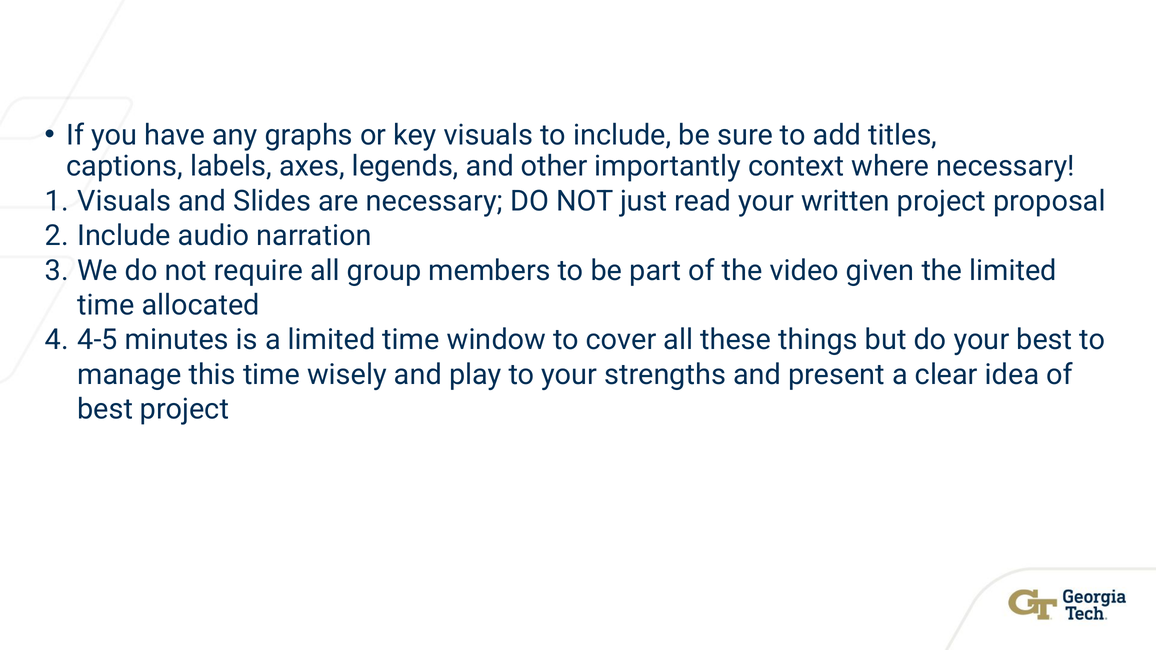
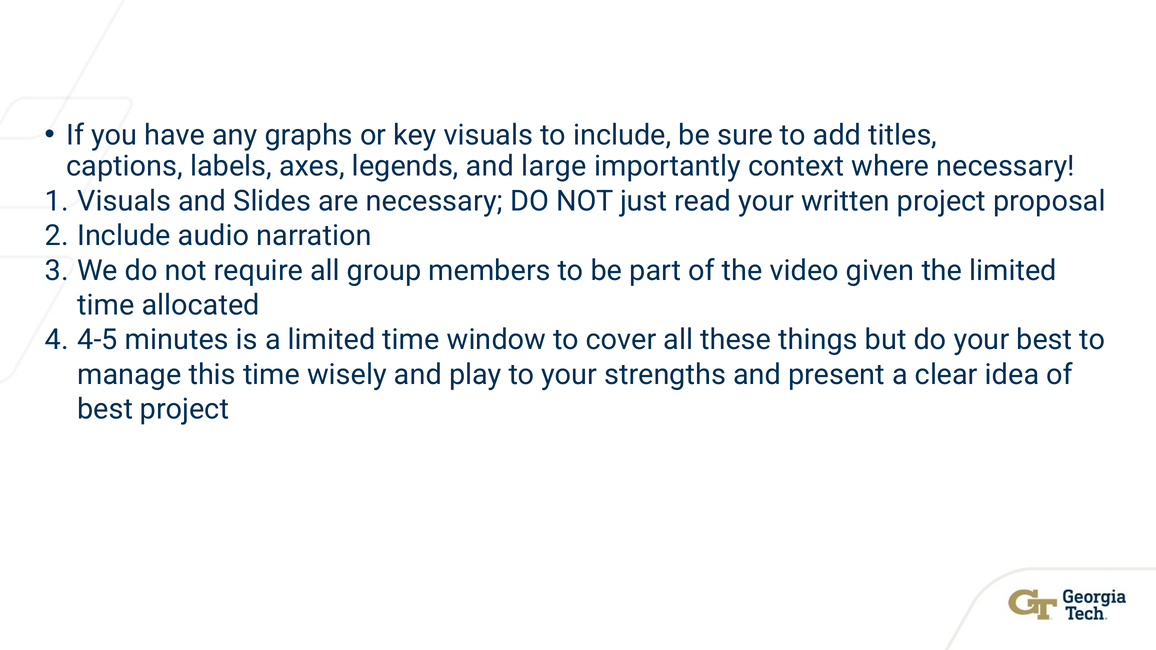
other: other -> large
